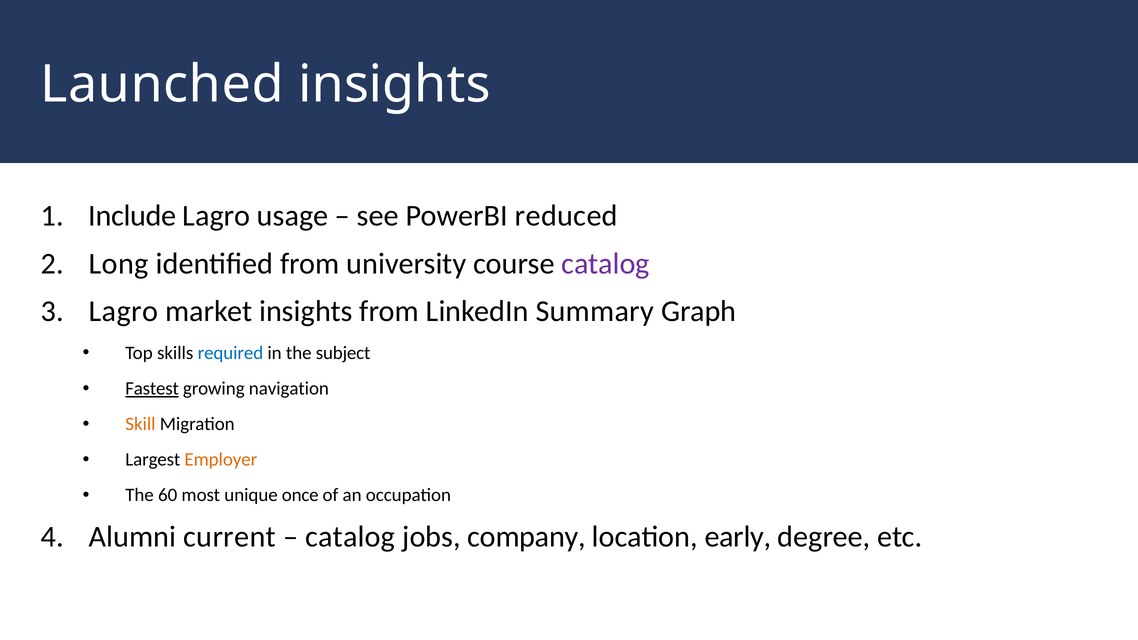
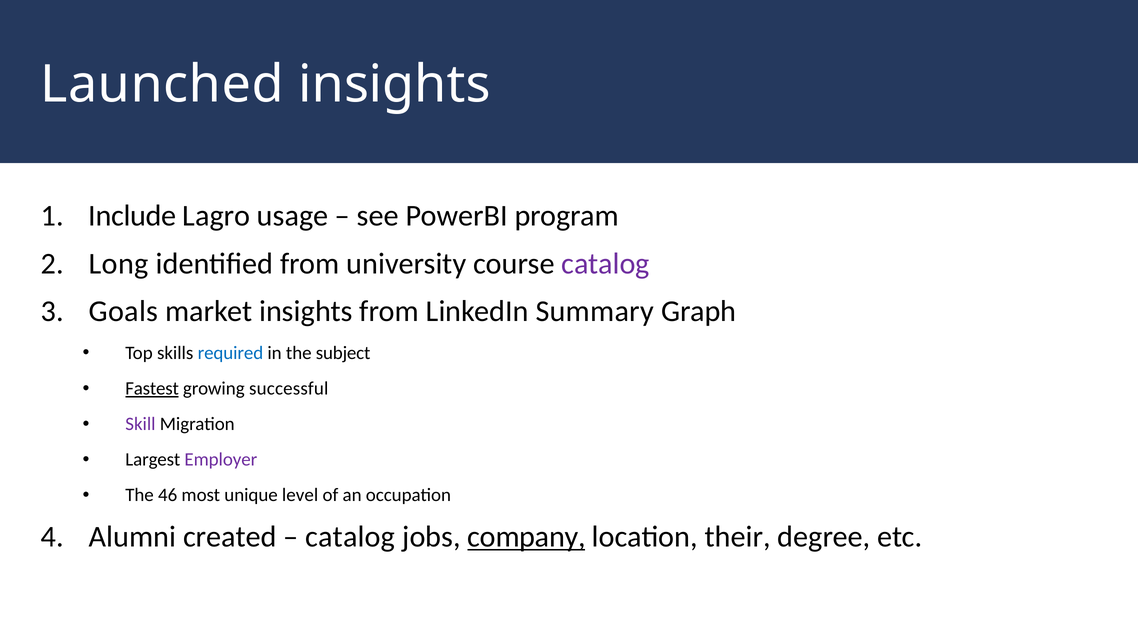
reduced: reduced -> program
Lagro at (123, 311): Lagro -> Goals
navigation: navigation -> successful
Skill colour: orange -> purple
Employer colour: orange -> purple
60: 60 -> 46
once: once -> level
current: current -> created
company underline: none -> present
early: early -> their
